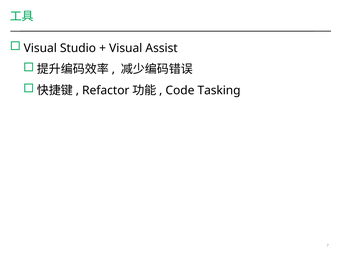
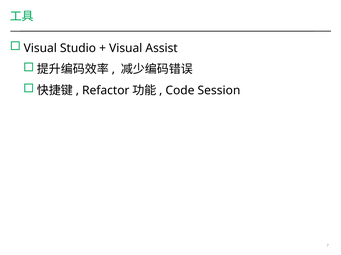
Tasking: Tasking -> Session
